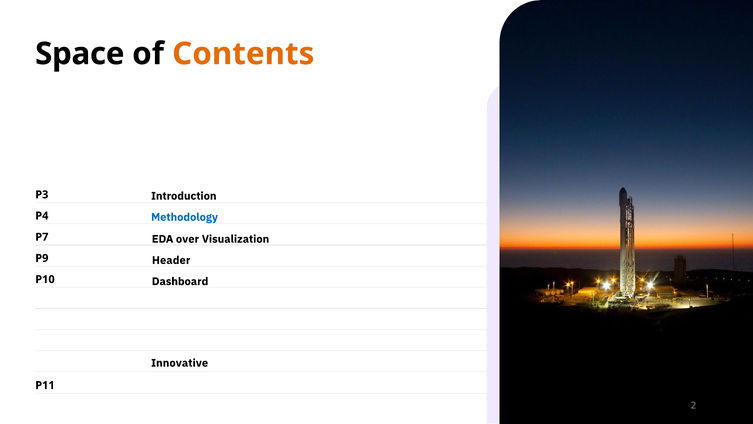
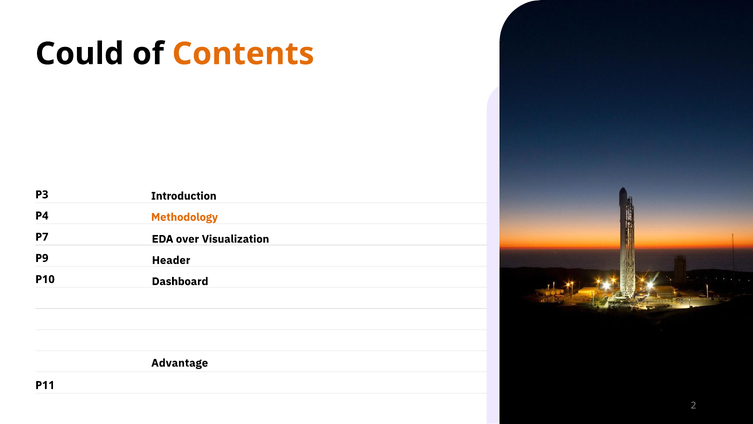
Space: Space -> Could
Methodology colour: blue -> orange
Innovative: Innovative -> Advantage
